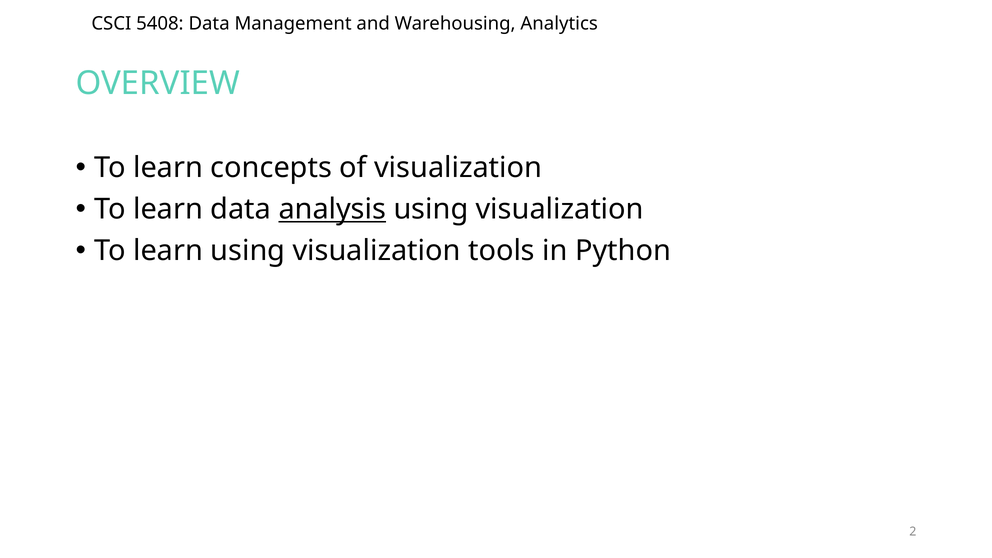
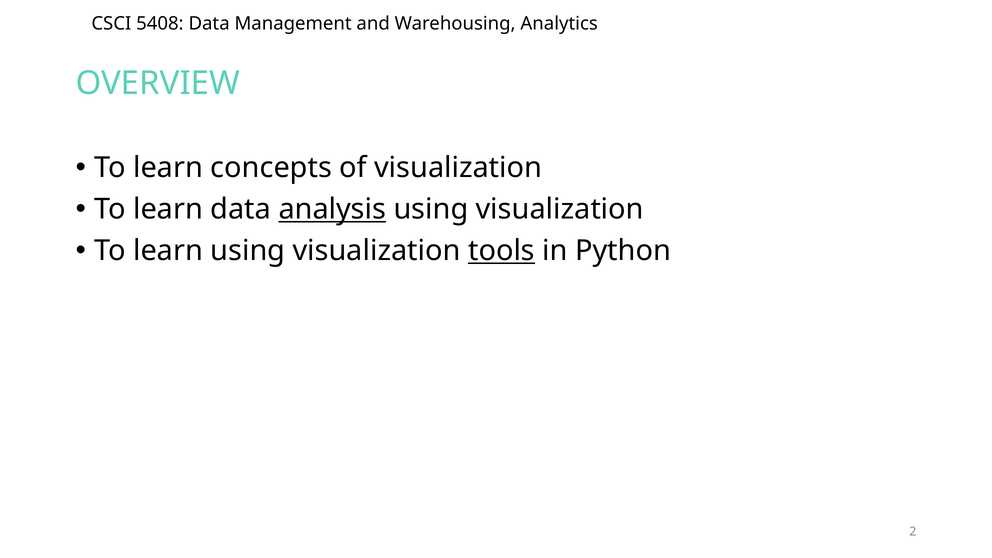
tools underline: none -> present
